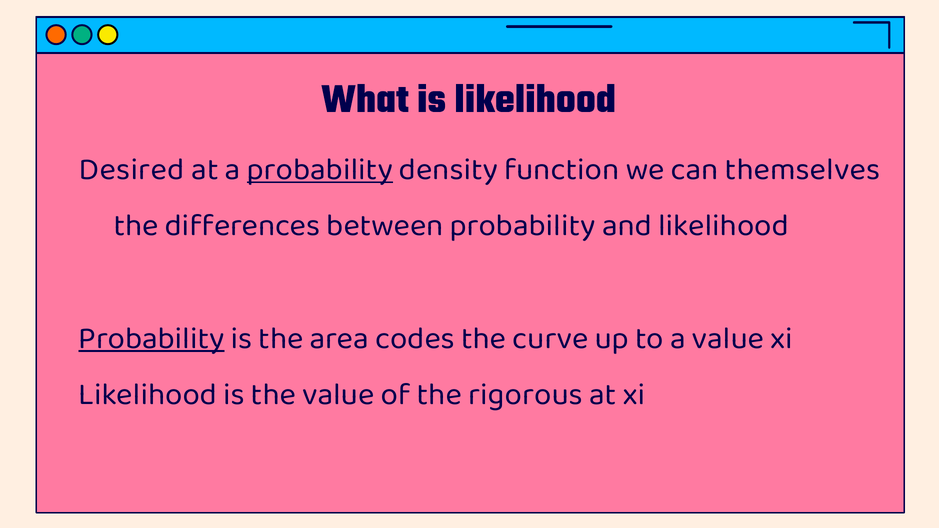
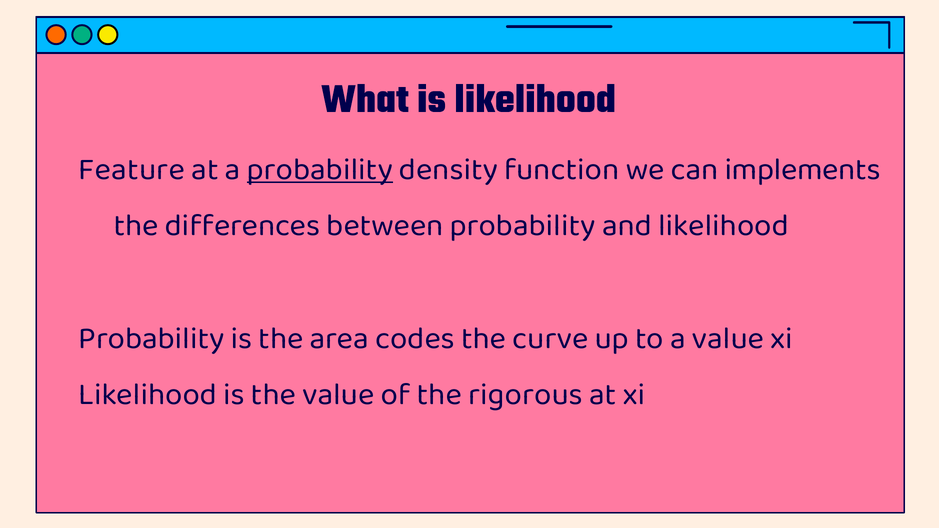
Desired: Desired -> Feature
themselves: themselves -> implements
Probability at (151, 338) underline: present -> none
